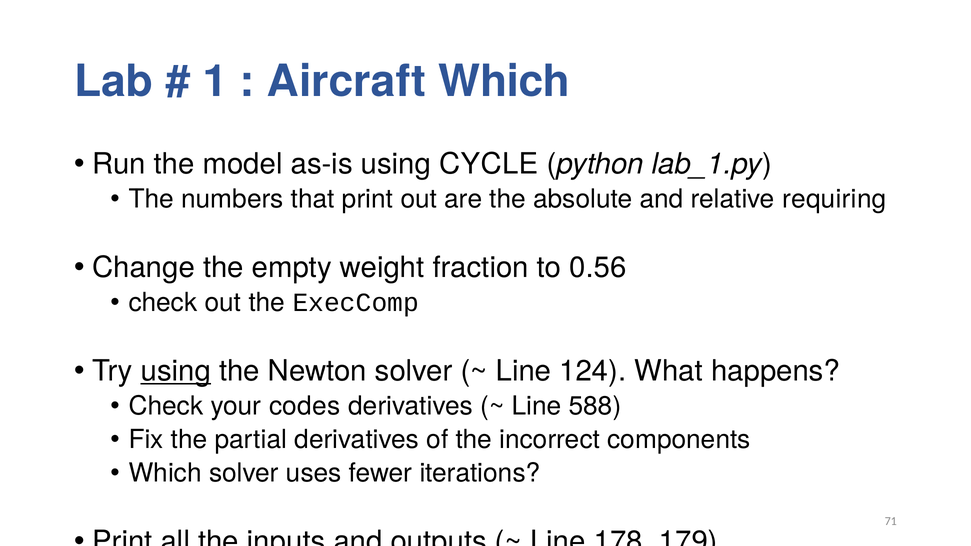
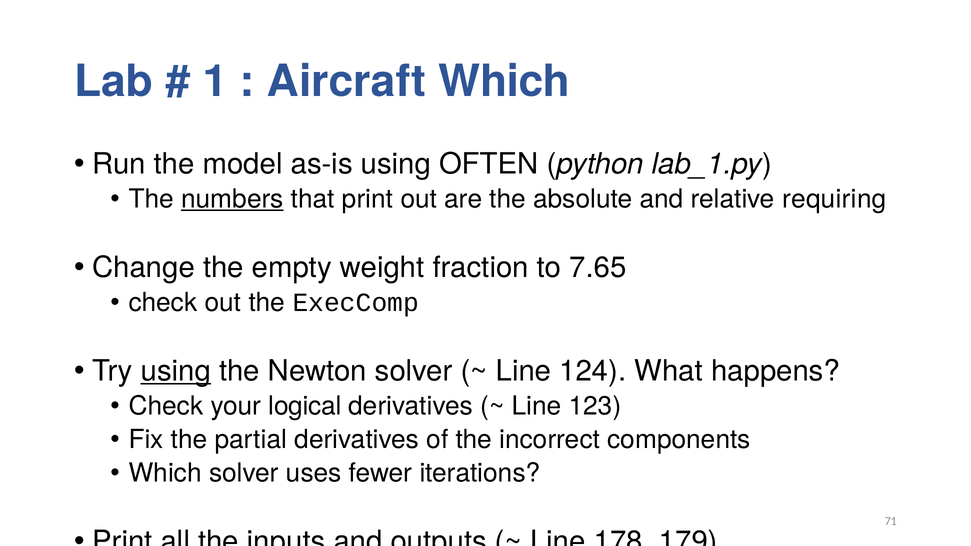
CYCLE: CYCLE -> OFTEN
numbers underline: none -> present
0.56: 0.56 -> 7.65
codes: codes -> logical
588: 588 -> 123
